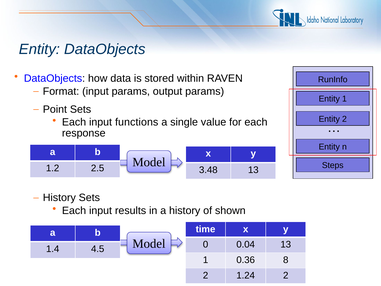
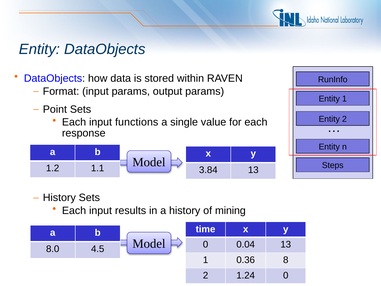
2.5: 2.5 -> 1.1
3.48: 3.48 -> 3.84
shown: shown -> mining
1.4: 1.4 -> 8.0
1.24 2: 2 -> 0
